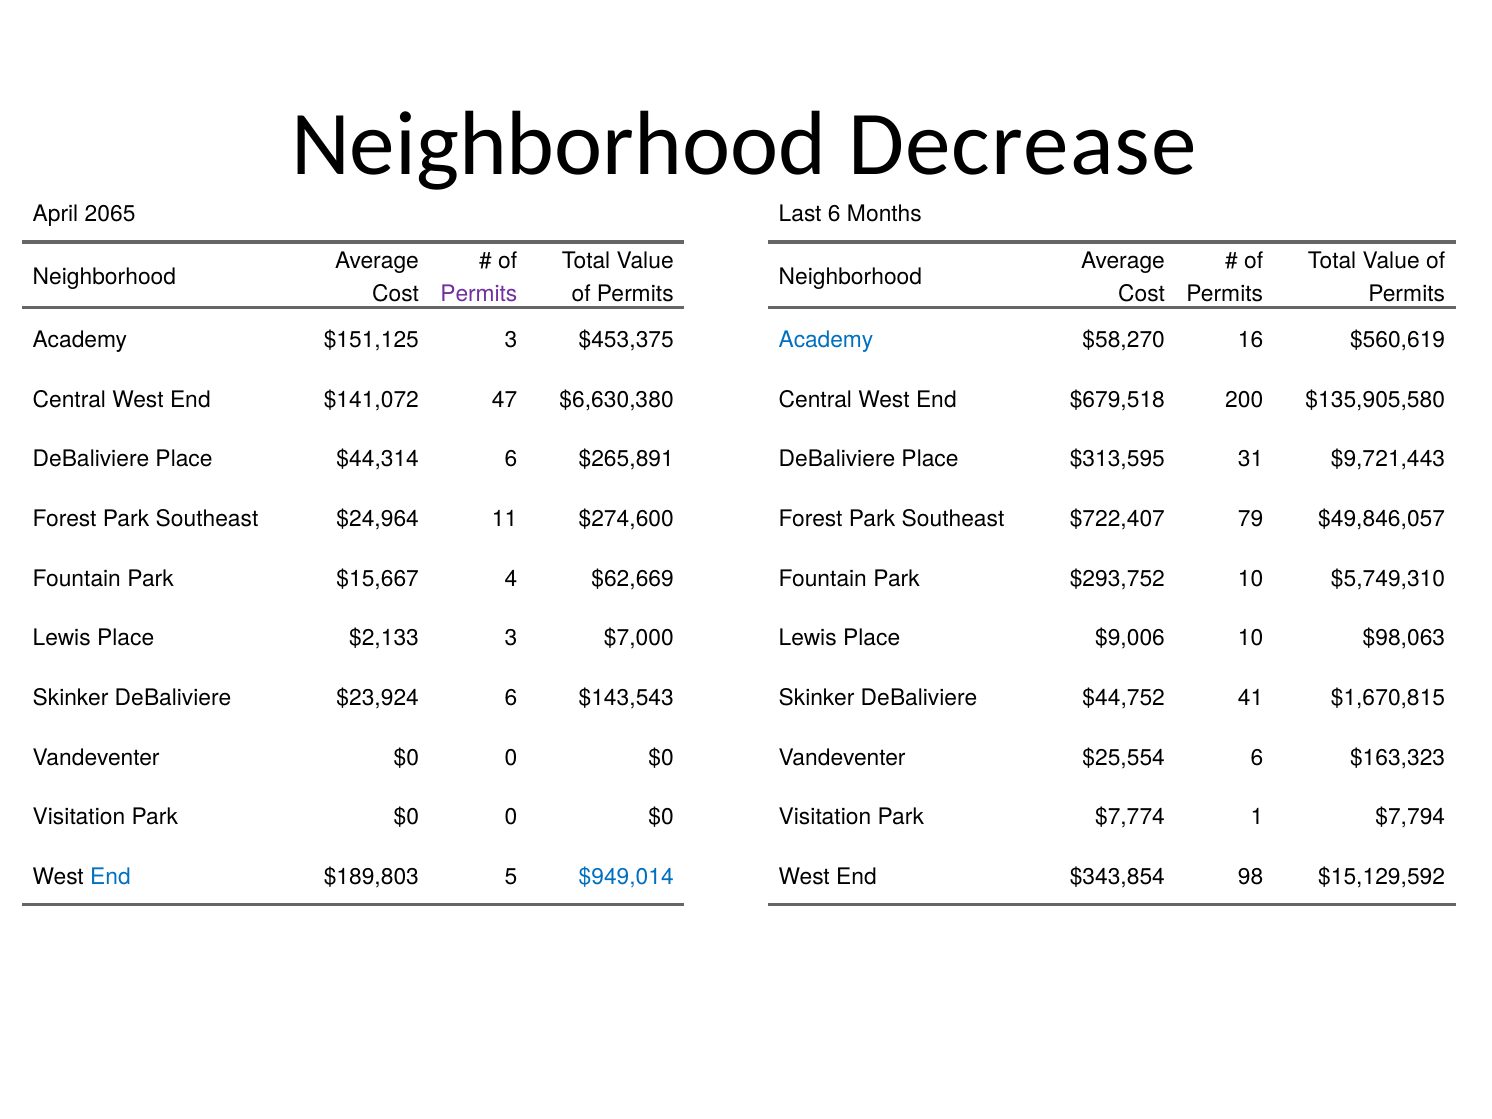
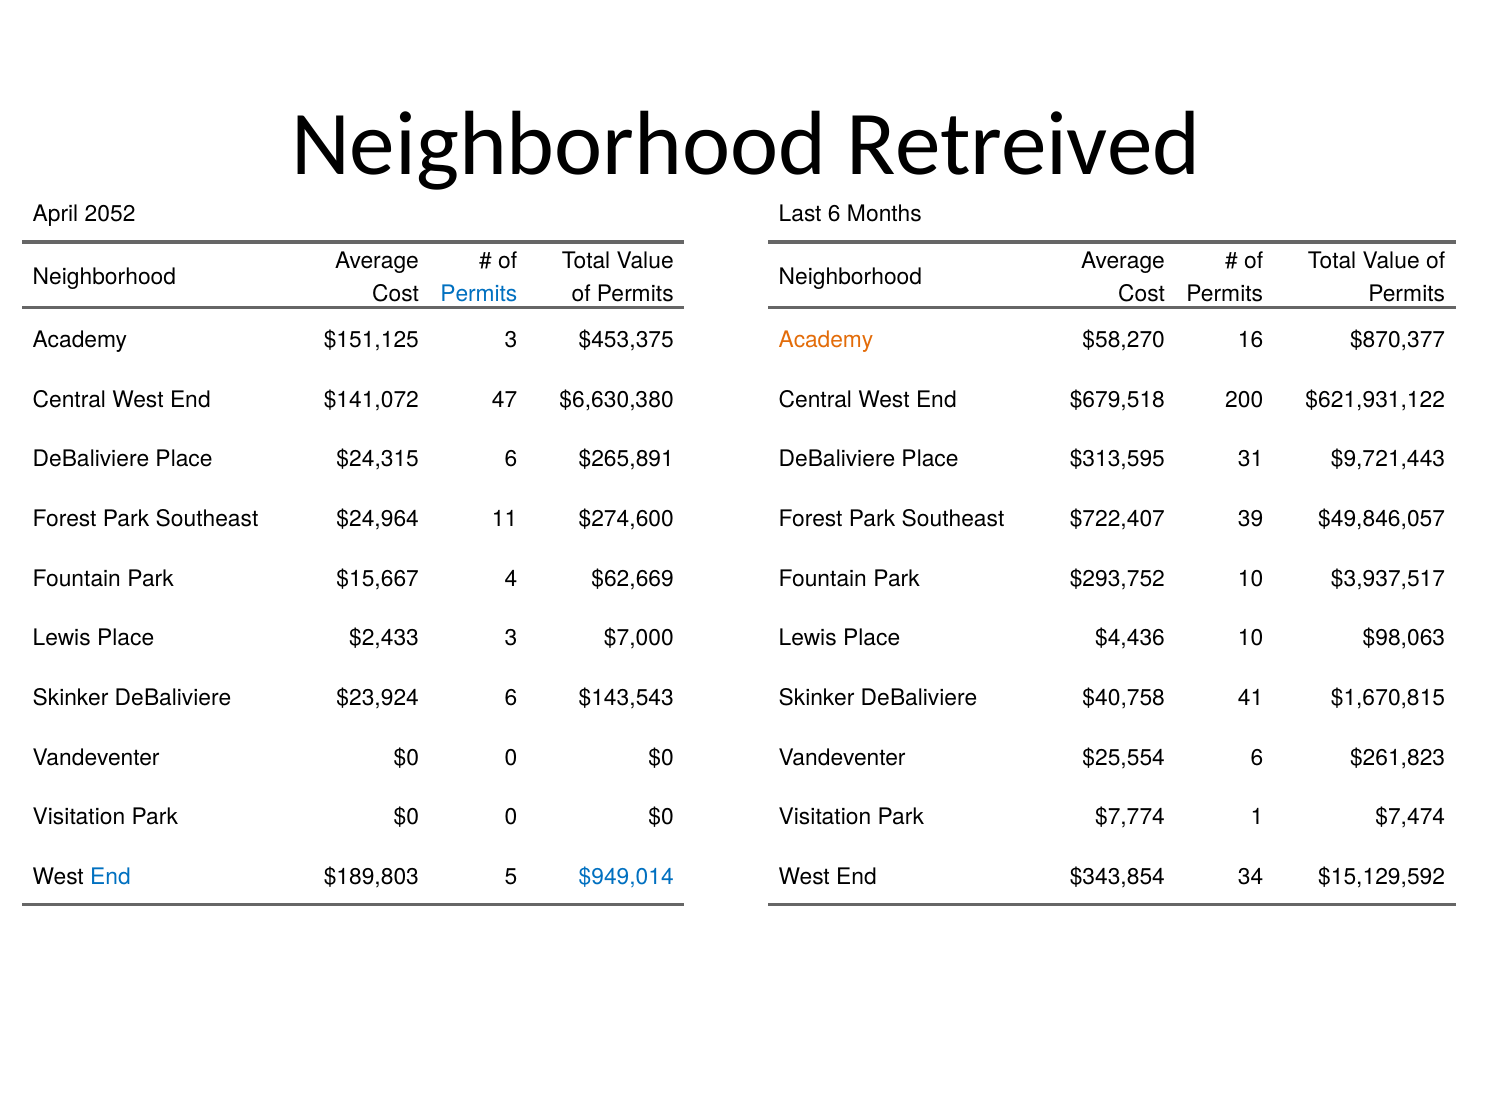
Decrease: Decrease -> Retreived
2065: 2065 -> 2052
Permits at (479, 294) colour: purple -> blue
Academy at (826, 340) colour: blue -> orange
$560,619: $560,619 -> $870,377
$135,905,580: $135,905,580 -> $621,931,122
$44,314: $44,314 -> $24,315
79: 79 -> 39
$5,749,310: $5,749,310 -> $3,937,517
$2,133: $2,133 -> $2,433
$9,006: $9,006 -> $4,436
$44,752: $44,752 -> $40,758
$163,323: $163,323 -> $261,823
$7,794: $7,794 -> $7,474
98: 98 -> 34
